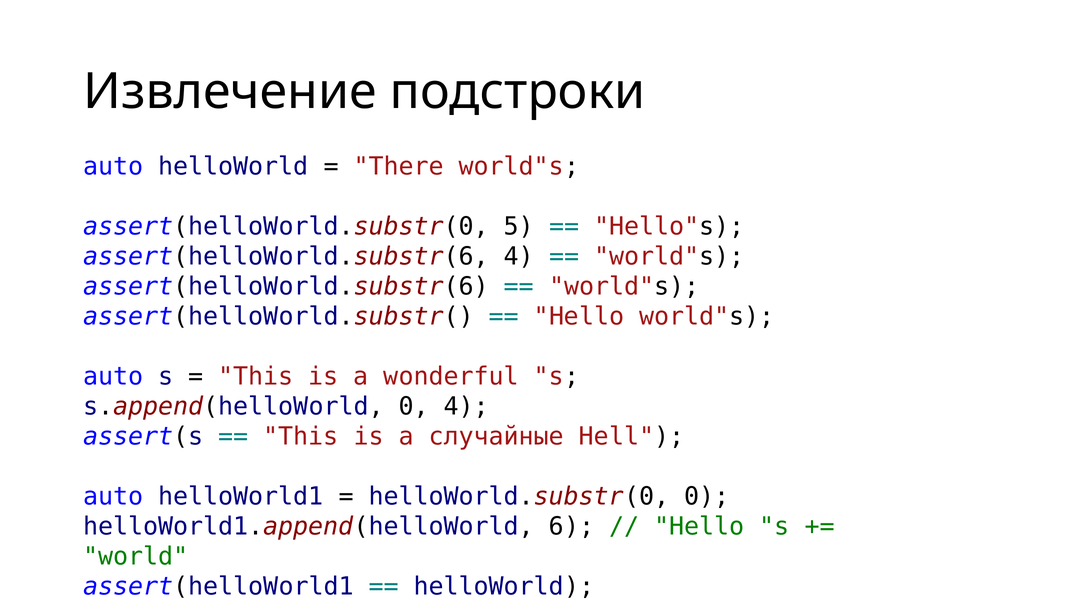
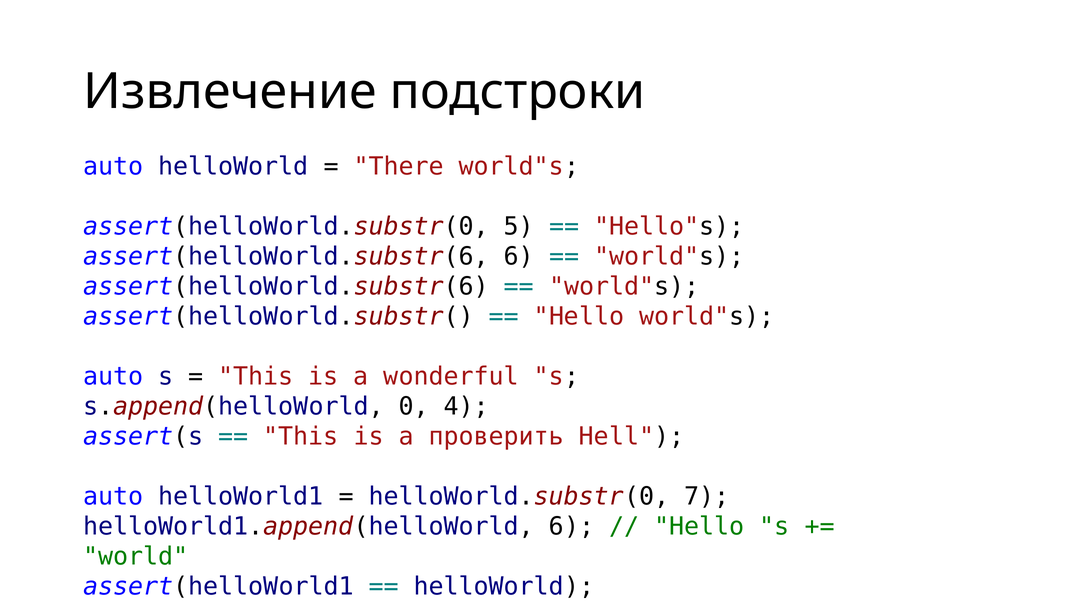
assert(helloWorld.substr(6 4: 4 -> 6
случайные: случайные -> проверить
helloWorld.substr(0 0: 0 -> 7
